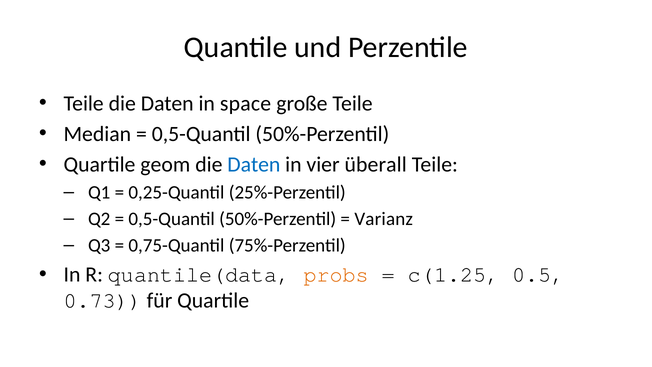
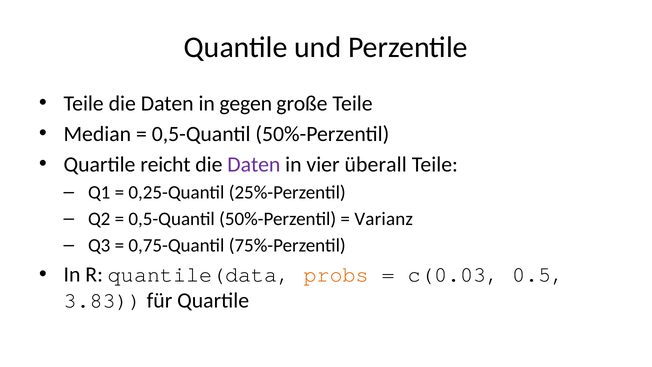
space: space -> gegen
geom: geom -> reicht
Daten at (254, 164) colour: blue -> purple
c(1.25: c(1.25 -> c(0.03
0.73: 0.73 -> 3.83
